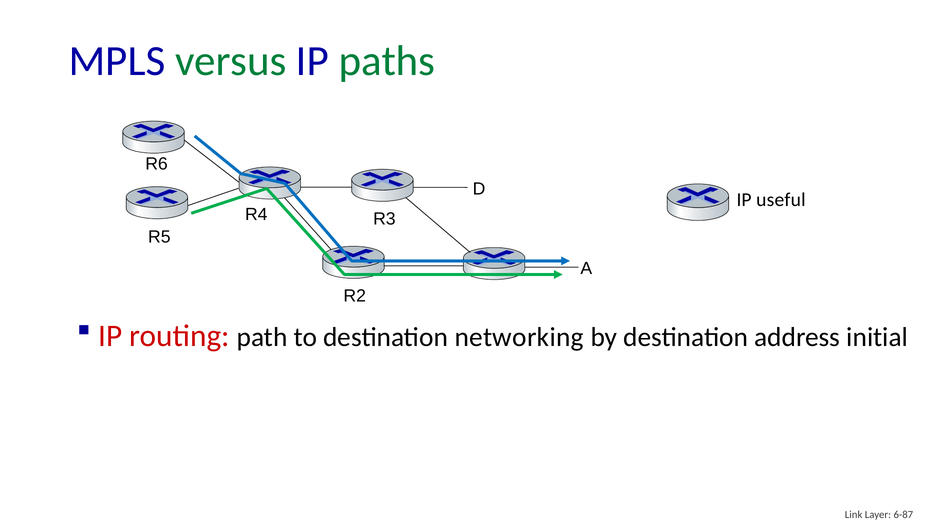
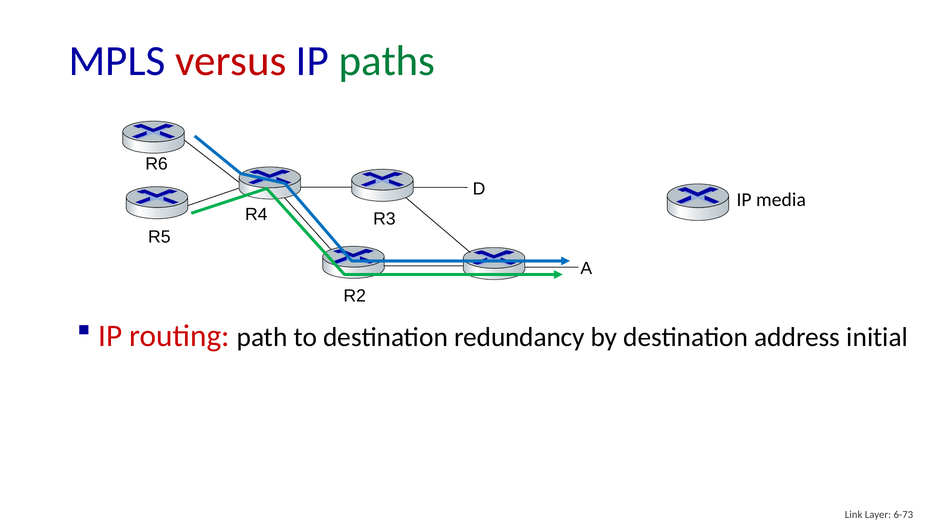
versus colour: green -> red
useful: useful -> media
networking: networking -> redundancy
6-87: 6-87 -> 6-73
